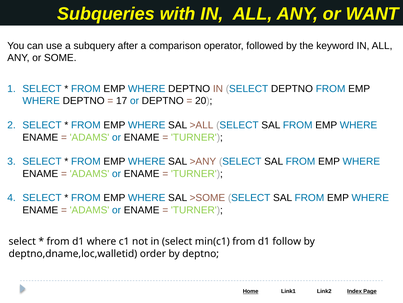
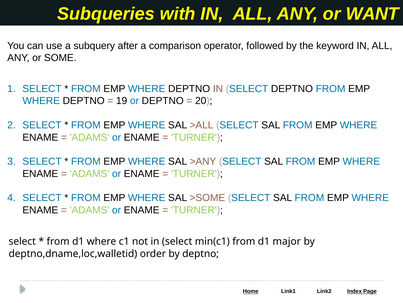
17: 17 -> 19
follow: follow -> major
